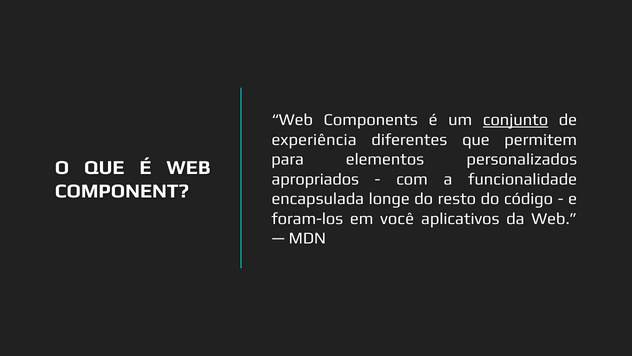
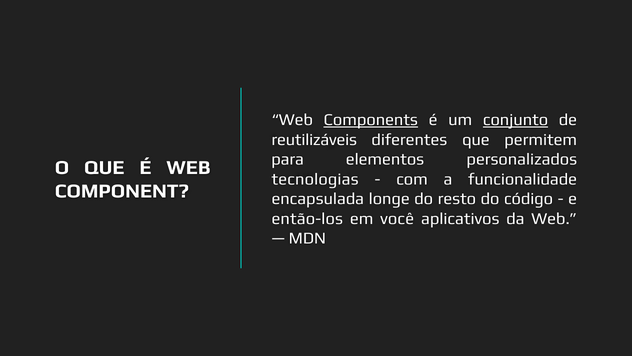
Components underline: none -> present
experiência: experiência -> reutilizáveis
apropriados: apropriados -> tecnologias
foram-los: foram-los -> então-los
